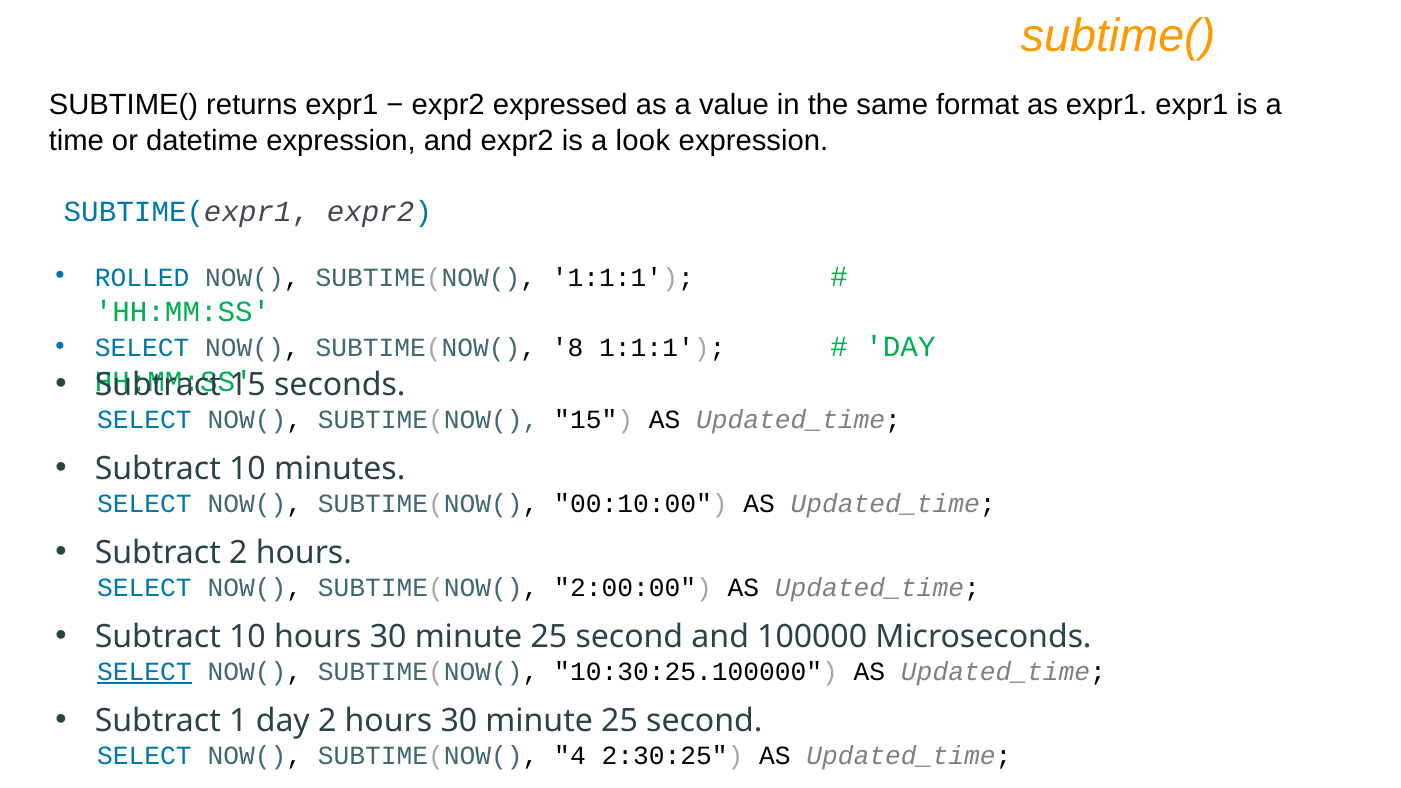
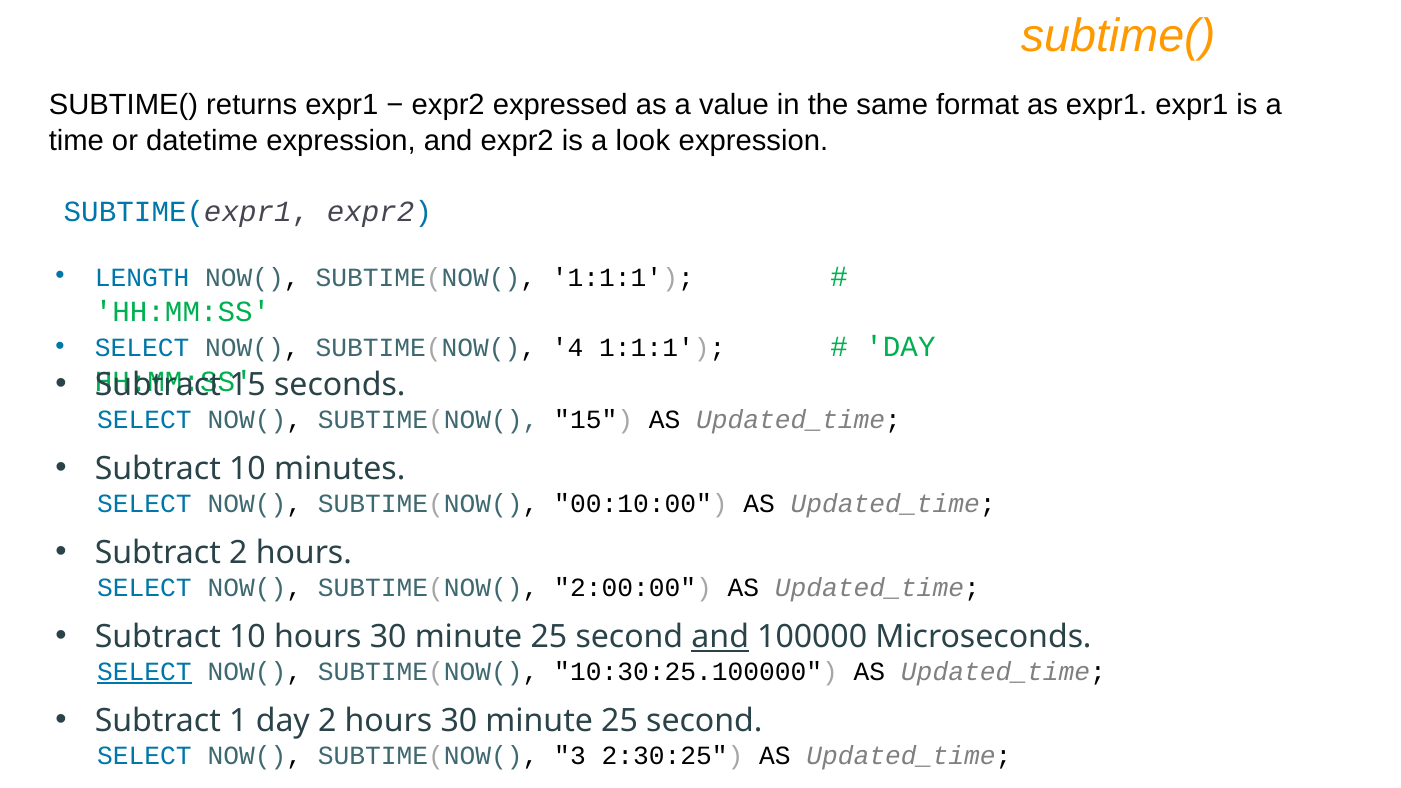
ROLLED: ROLLED -> LENGTH
8: 8 -> 4
and at (720, 637) underline: none -> present
4: 4 -> 3
